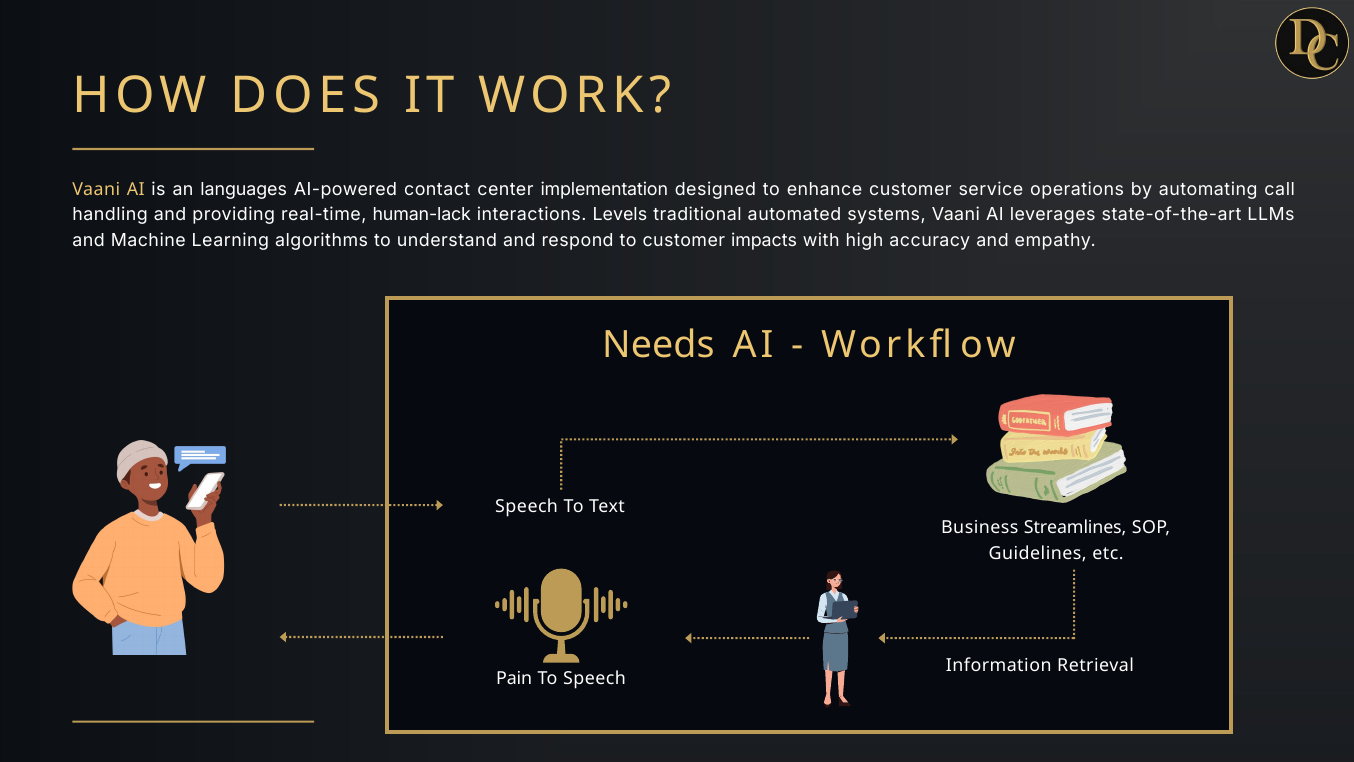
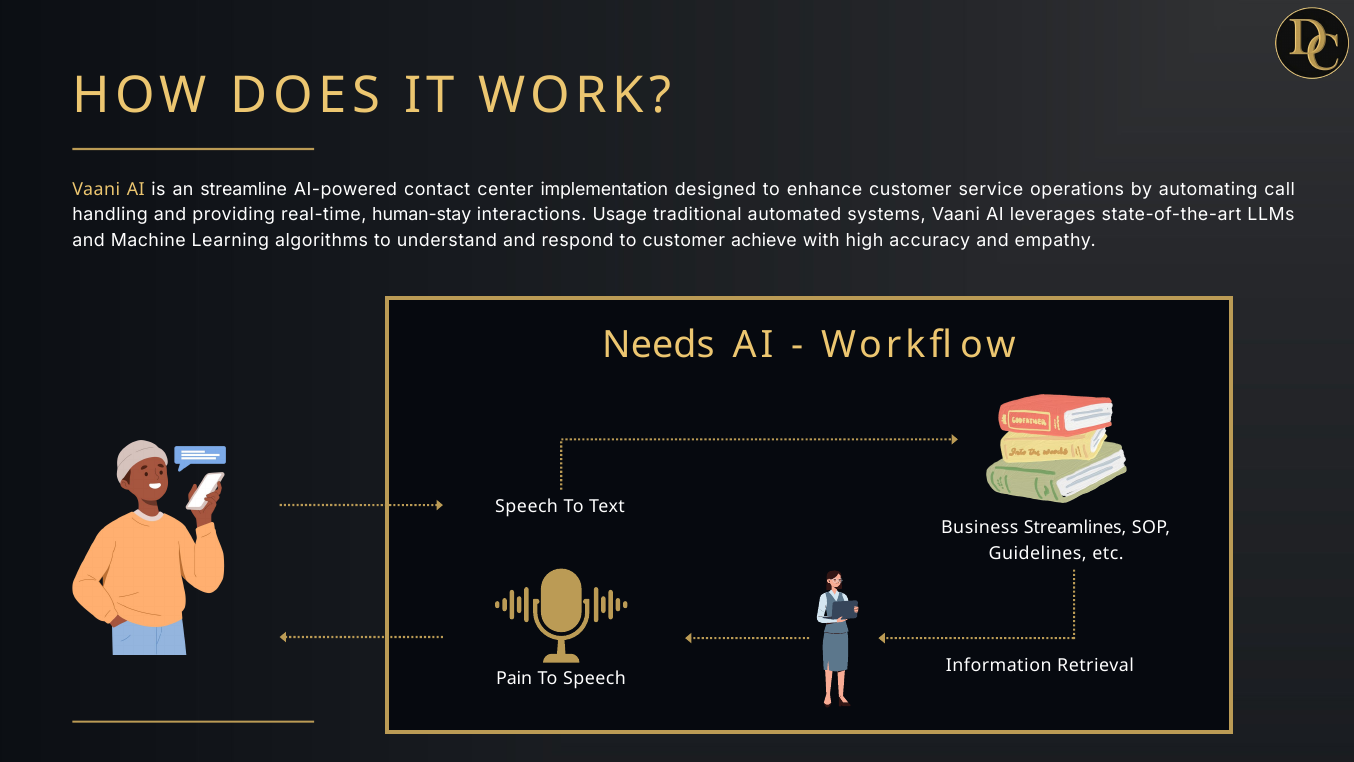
languages: languages -> streamline
human-lack: human-lack -> human-stay
Levels: Levels -> Usage
impacts: impacts -> achieve
